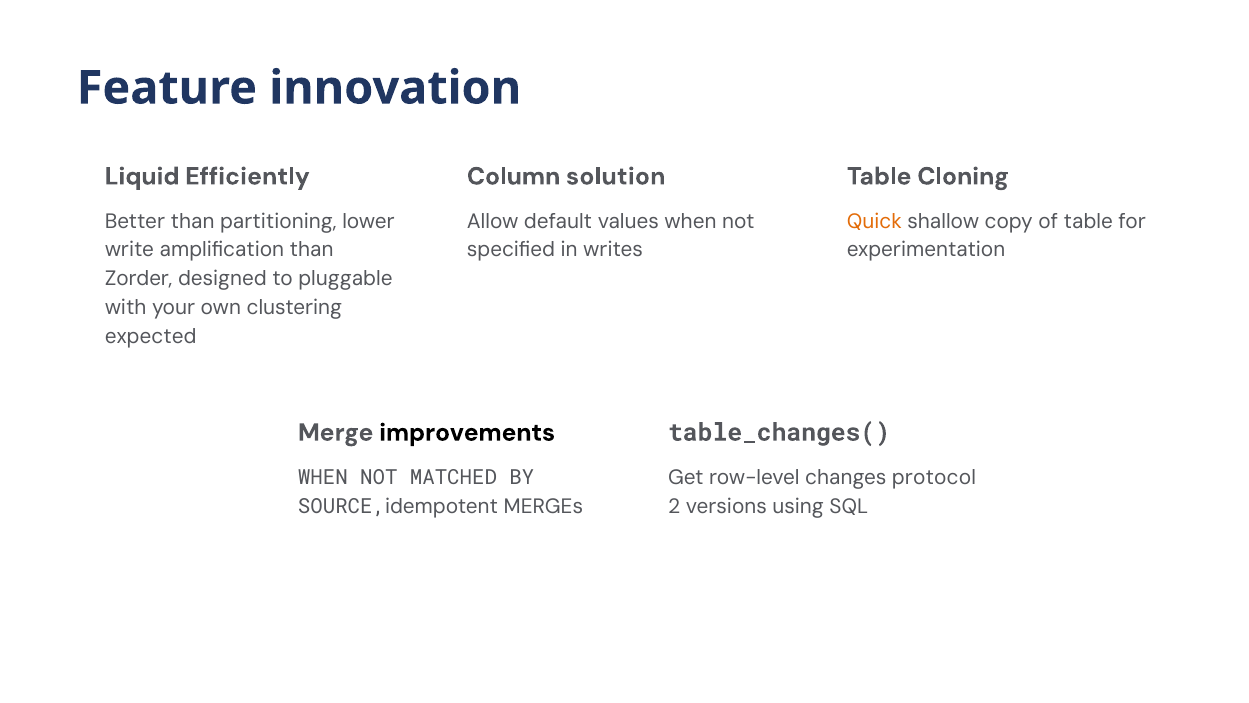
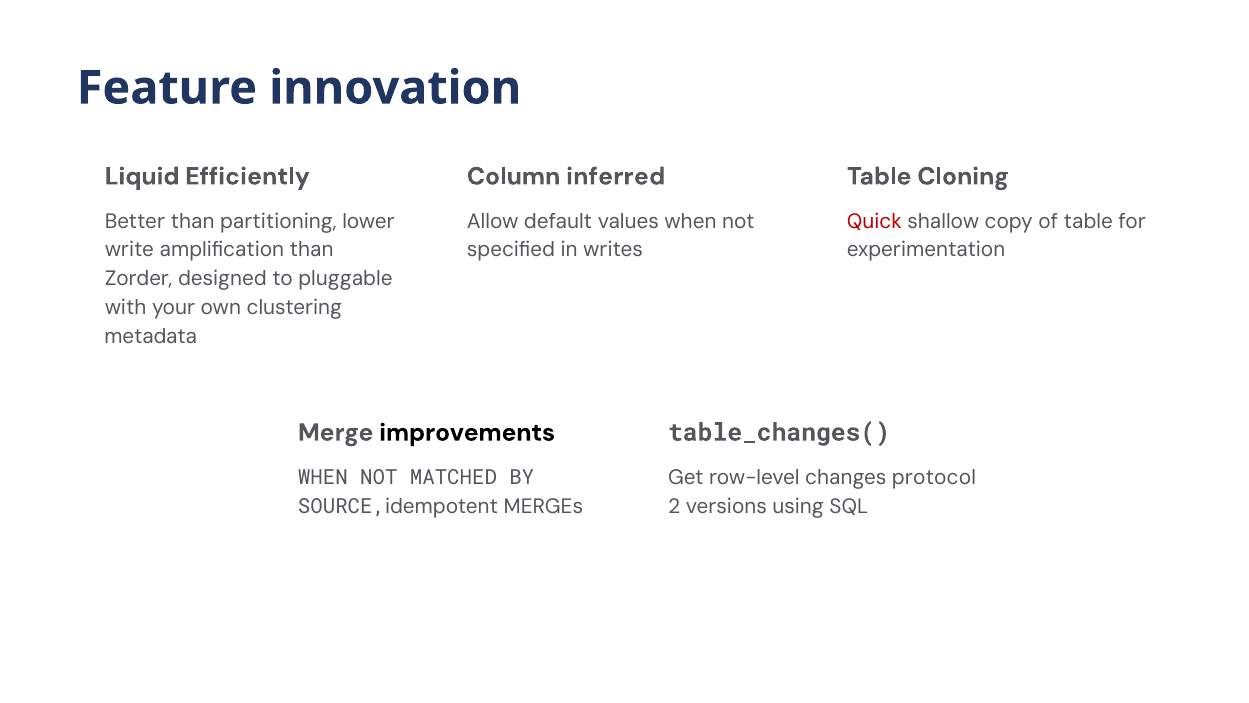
solution: solution -> inferred
Quick colour: orange -> red
expected: expected -> metadata
